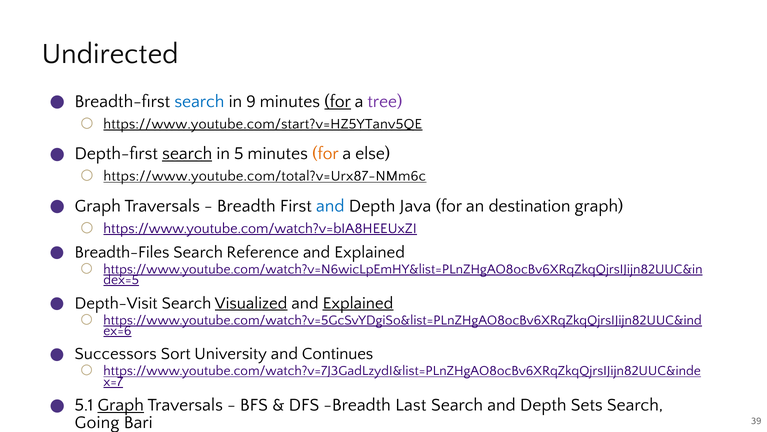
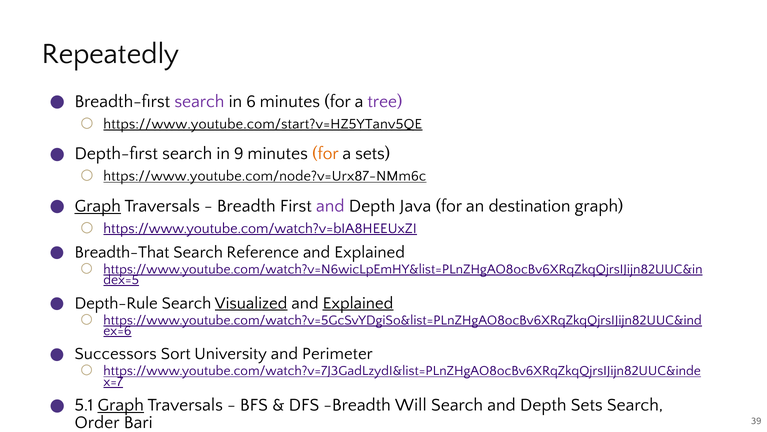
Undirected: Undirected -> Repeatedly
search at (199, 101) colour: blue -> purple
9: 9 -> 6
for at (338, 101) underline: present -> none
search at (187, 153) underline: present -> none
5: 5 -> 9
a else: else -> sets
https://www.youtube.com/total?v=Urx87-NMm6c: https://www.youtube.com/total?v=Urx87-NMm6c -> https://www.youtube.com/node?v=Urx87-NMm6c
Graph at (98, 206) underline: none -> present
and at (330, 206) colour: blue -> purple
Breadth-Files: Breadth-Files -> Breadth-That
Depth-Visit: Depth-Visit -> Depth-Rule
Continues: Continues -> Perimeter
Last: Last -> Will
Going: Going -> Order
